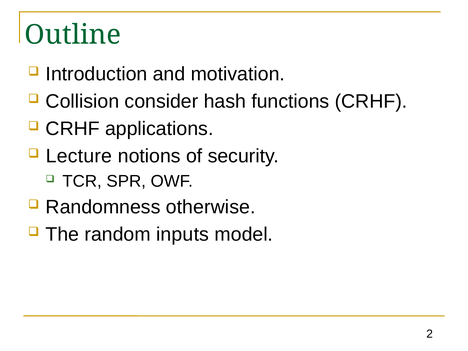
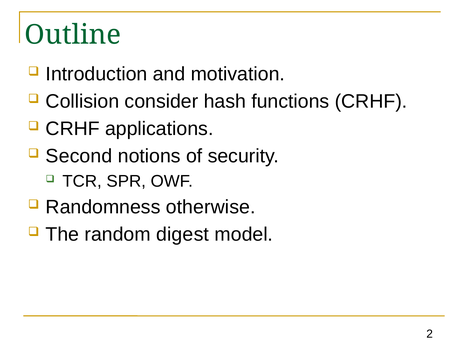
Lecture: Lecture -> Second
inputs: inputs -> digest
